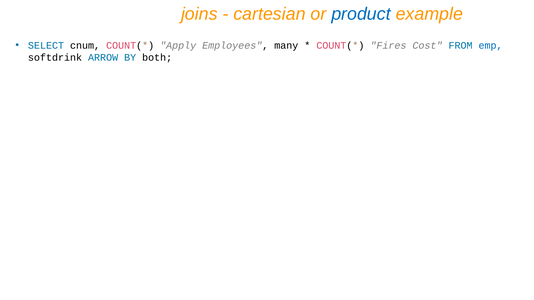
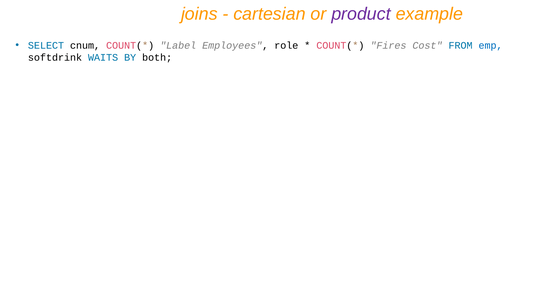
product colour: blue -> purple
Apply: Apply -> Label
many: many -> role
ARROW: ARROW -> WAITS
